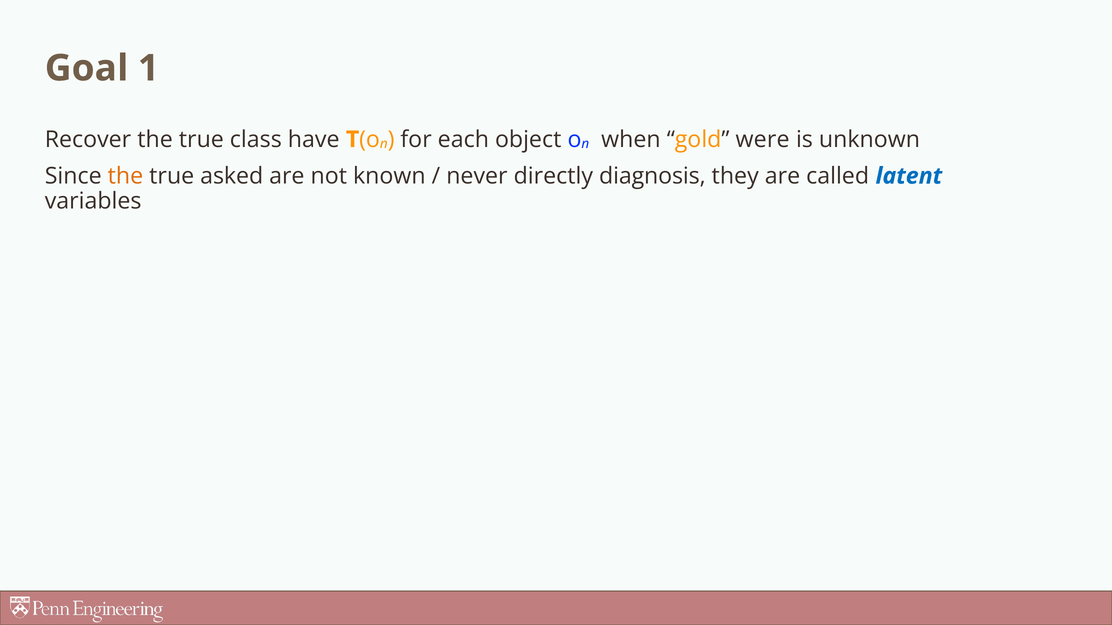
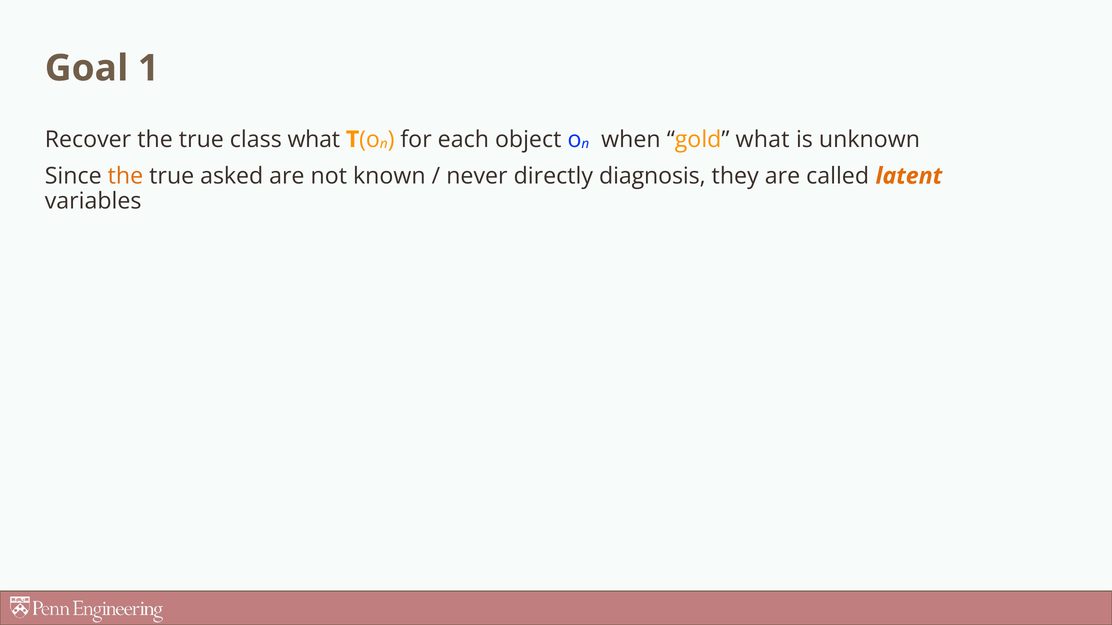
class have: have -> what
gold were: were -> what
latent colour: blue -> orange
